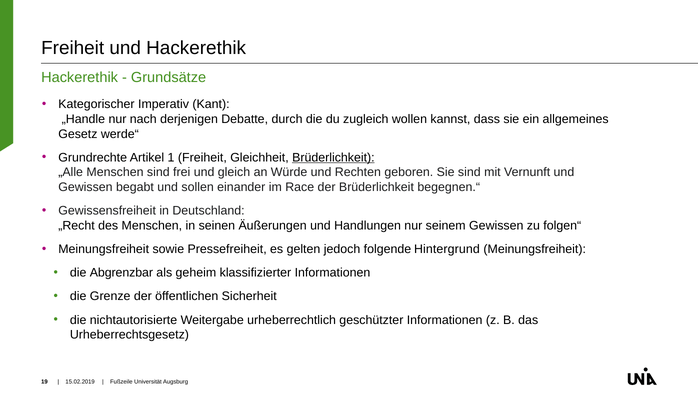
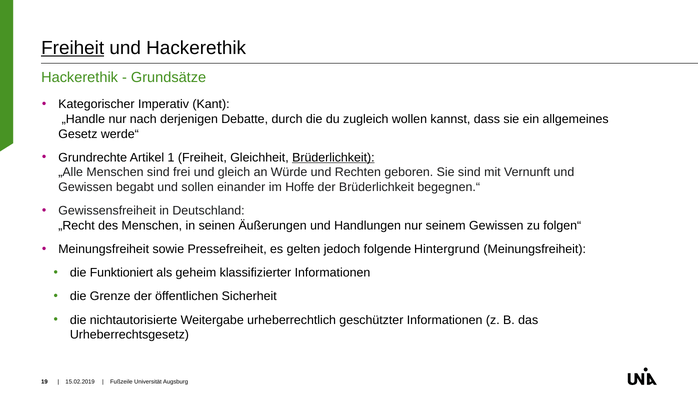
Freiheit at (73, 48) underline: none -> present
Race: Race -> Hoffe
Abgrenzbar: Abgrenzbar -> Funktioniert
